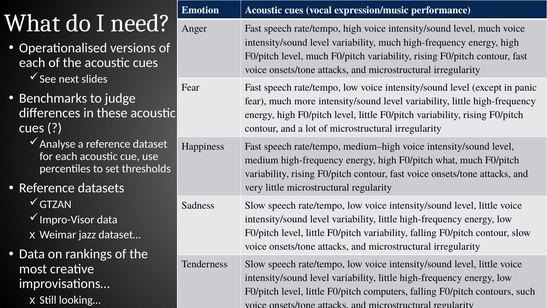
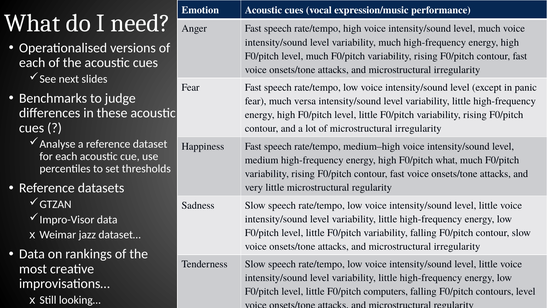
more: more -> versa
contours such: such -> level
